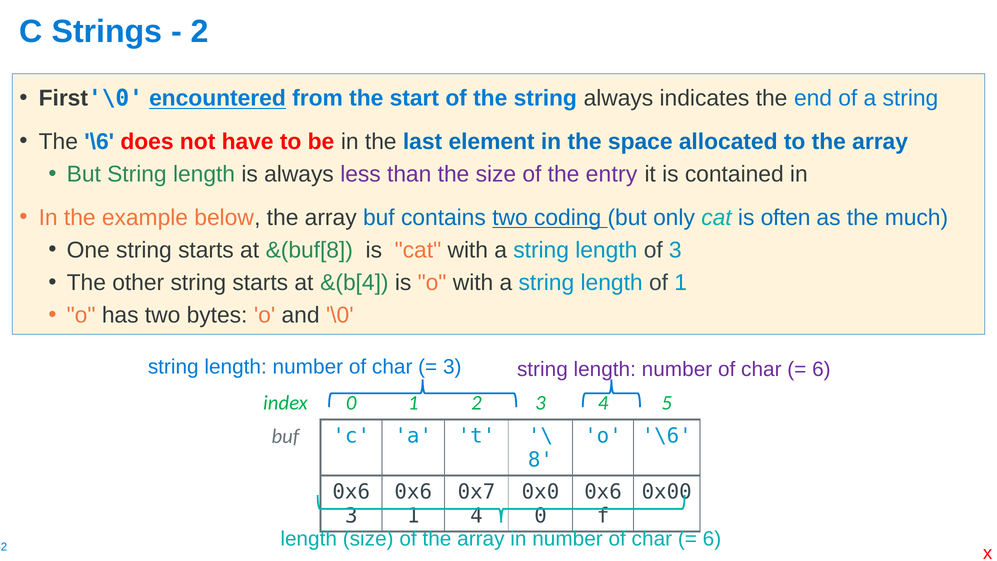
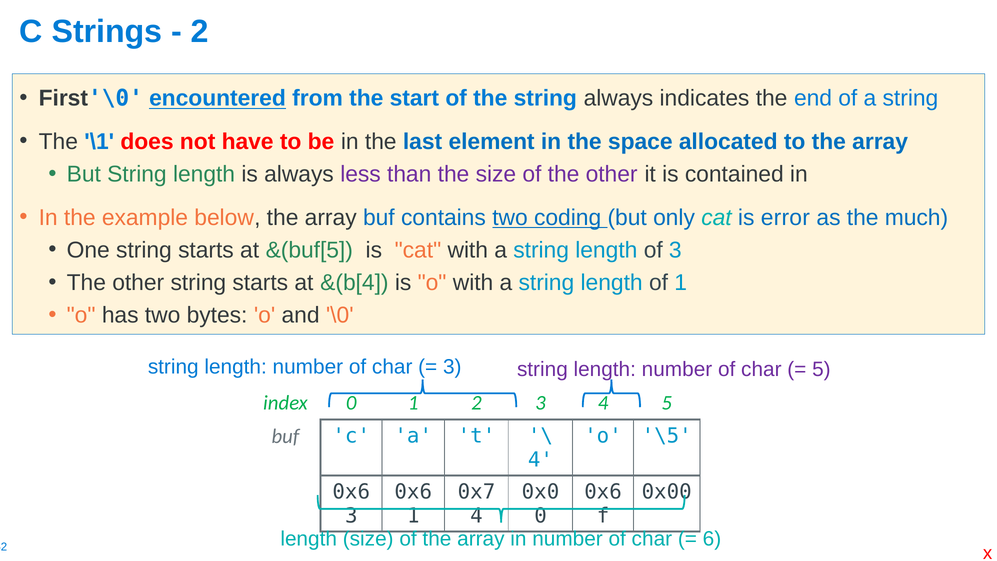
The \6: \6 -> \1
of the entry: entry -> other
often: often -> error
&(buf[8: &(buf[8 -> &(buf[5
6 at (821, 369): 6 -> 5
o \6: \6 -> \5
8 at (540, 460): 8 -> 4
